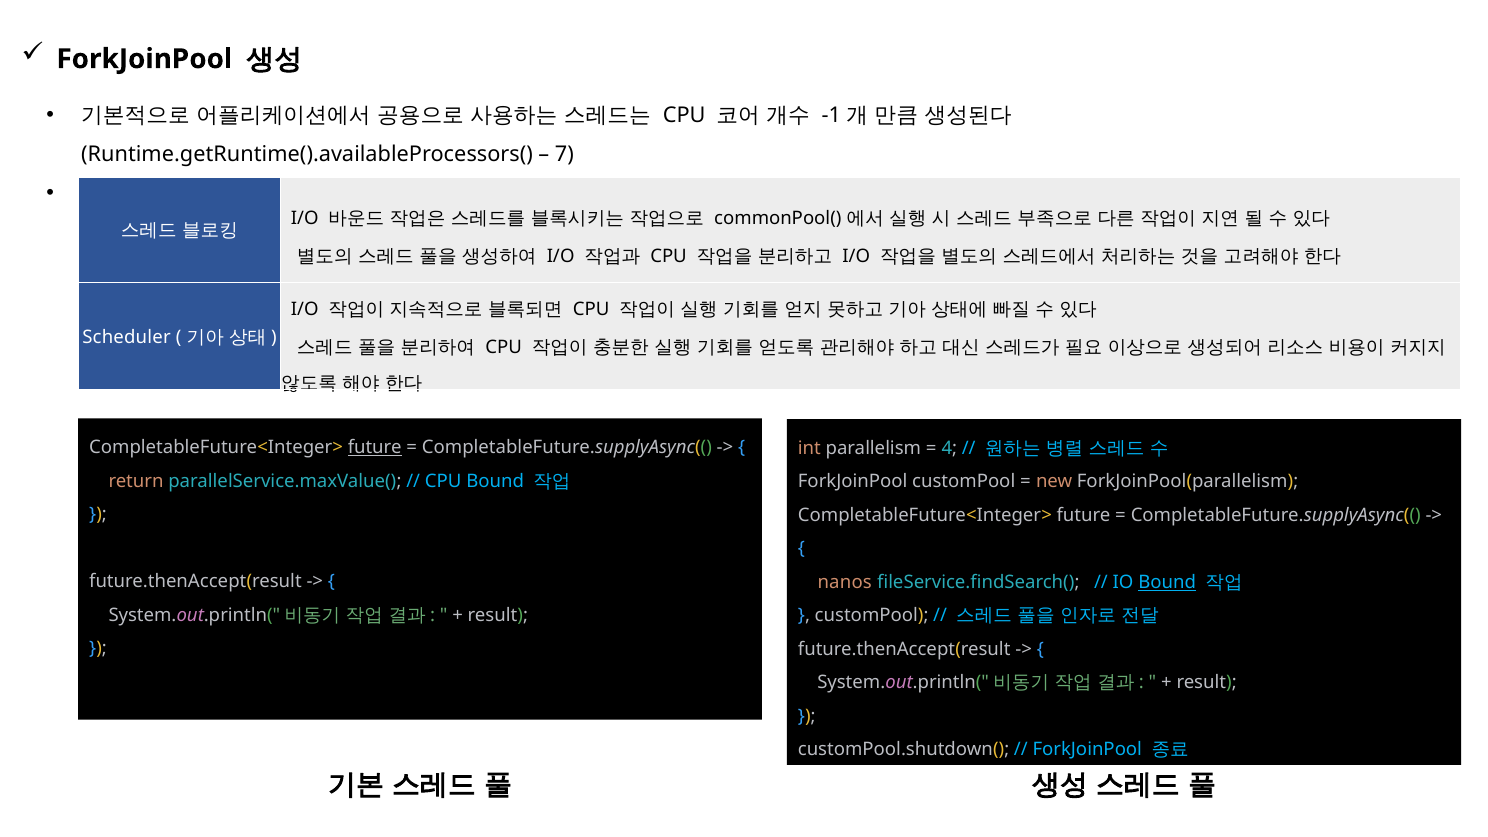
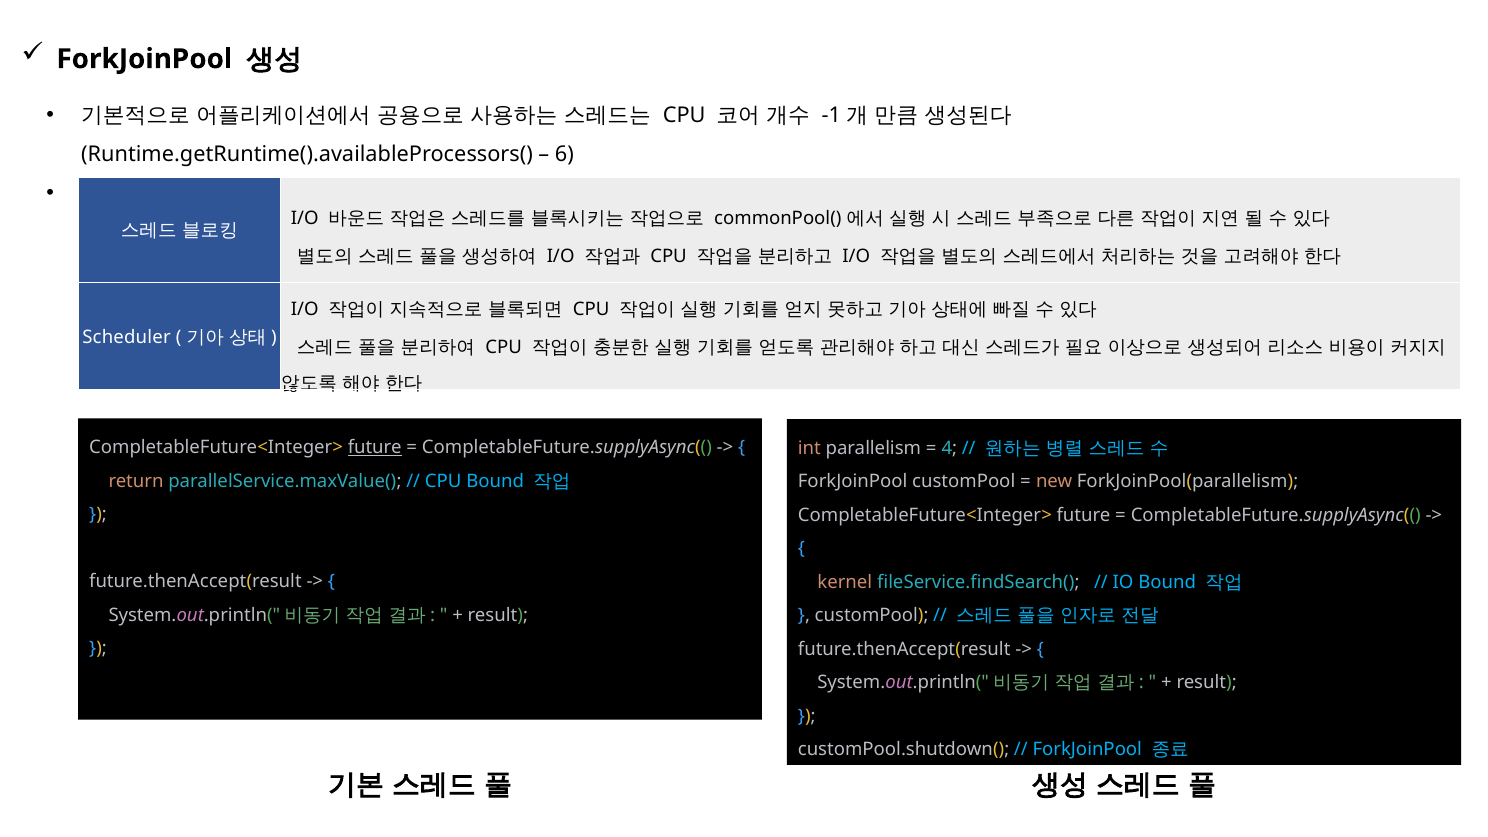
7: 7 -> 6
nanos: nanos -> kernel
Bound at (1167, 582) underline: present -> none
